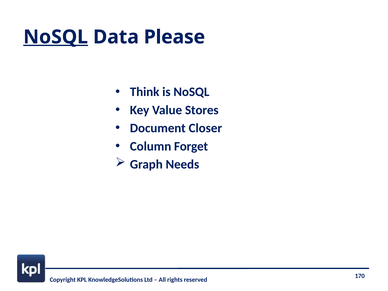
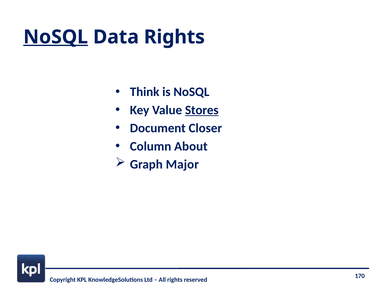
Data Please: Please -> Rights
Stores underline: none -> present
Forget: Forget -> About
Needs: Needs -> Major
